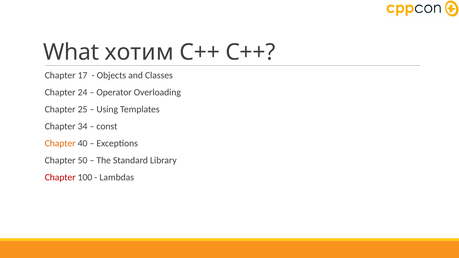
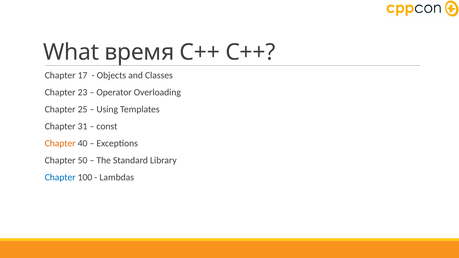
хотим: хотим -> время
24: 24 -> 23
34: 34 -> 31
Chapter at (60, 178) colour: red -> blue
